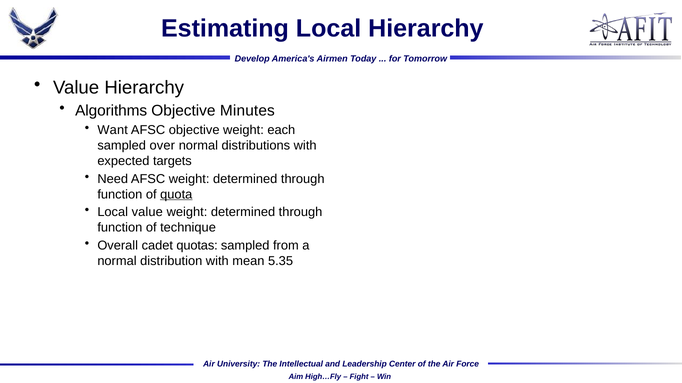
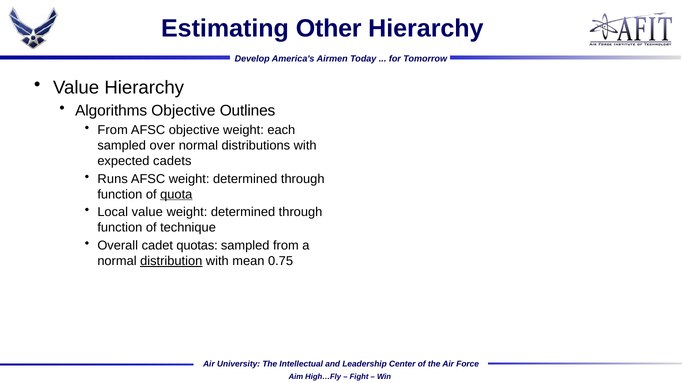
Estimating Local: Local -> Other
Minutes: Minutes -> Outlines
Want at (113, 130): Want -> From
targets: targets -> cadets
Need: Need -> Runs
distribution underline: none -> present
5.35: 5.35 -> 0.75
